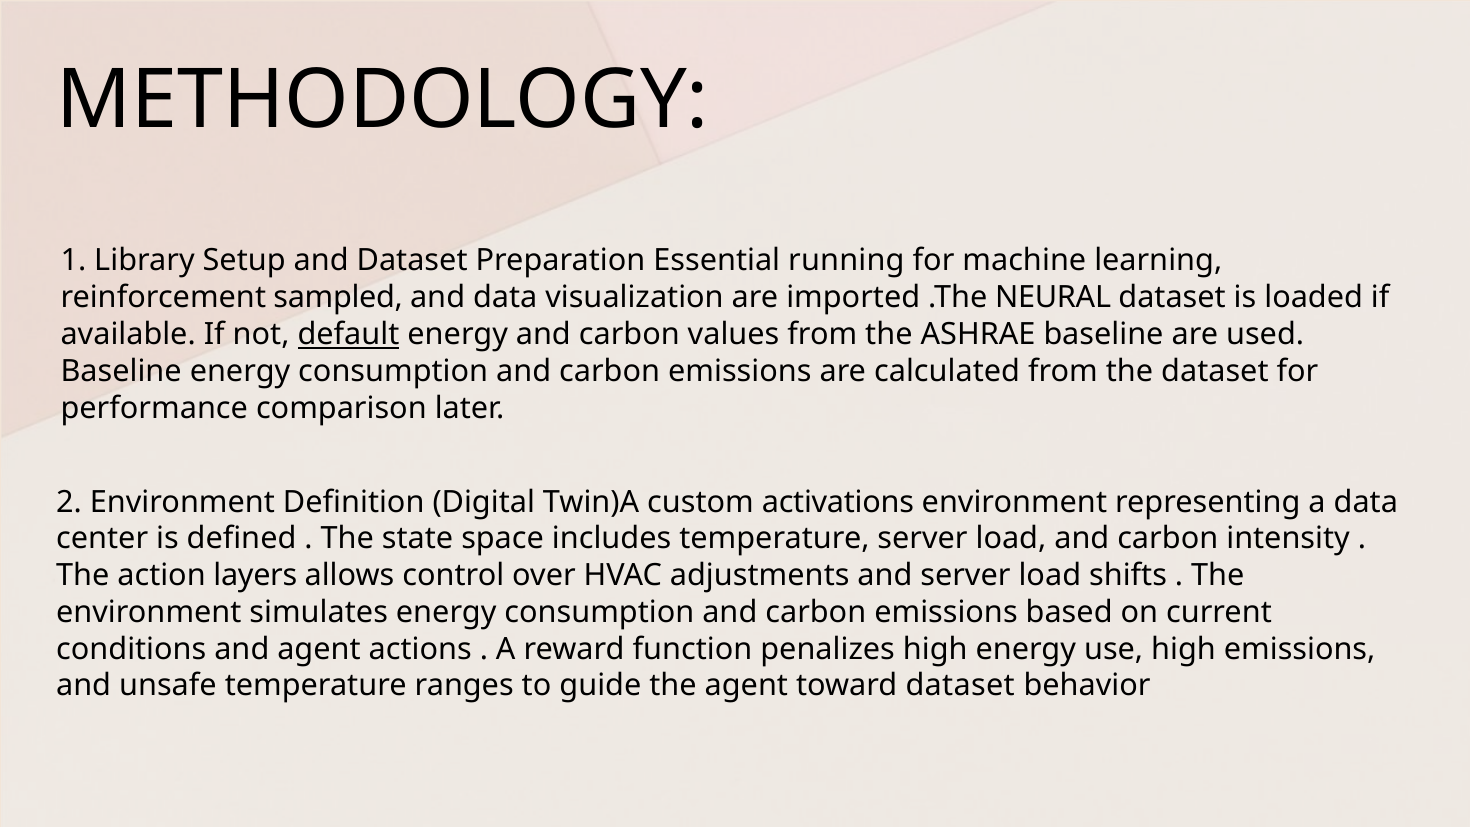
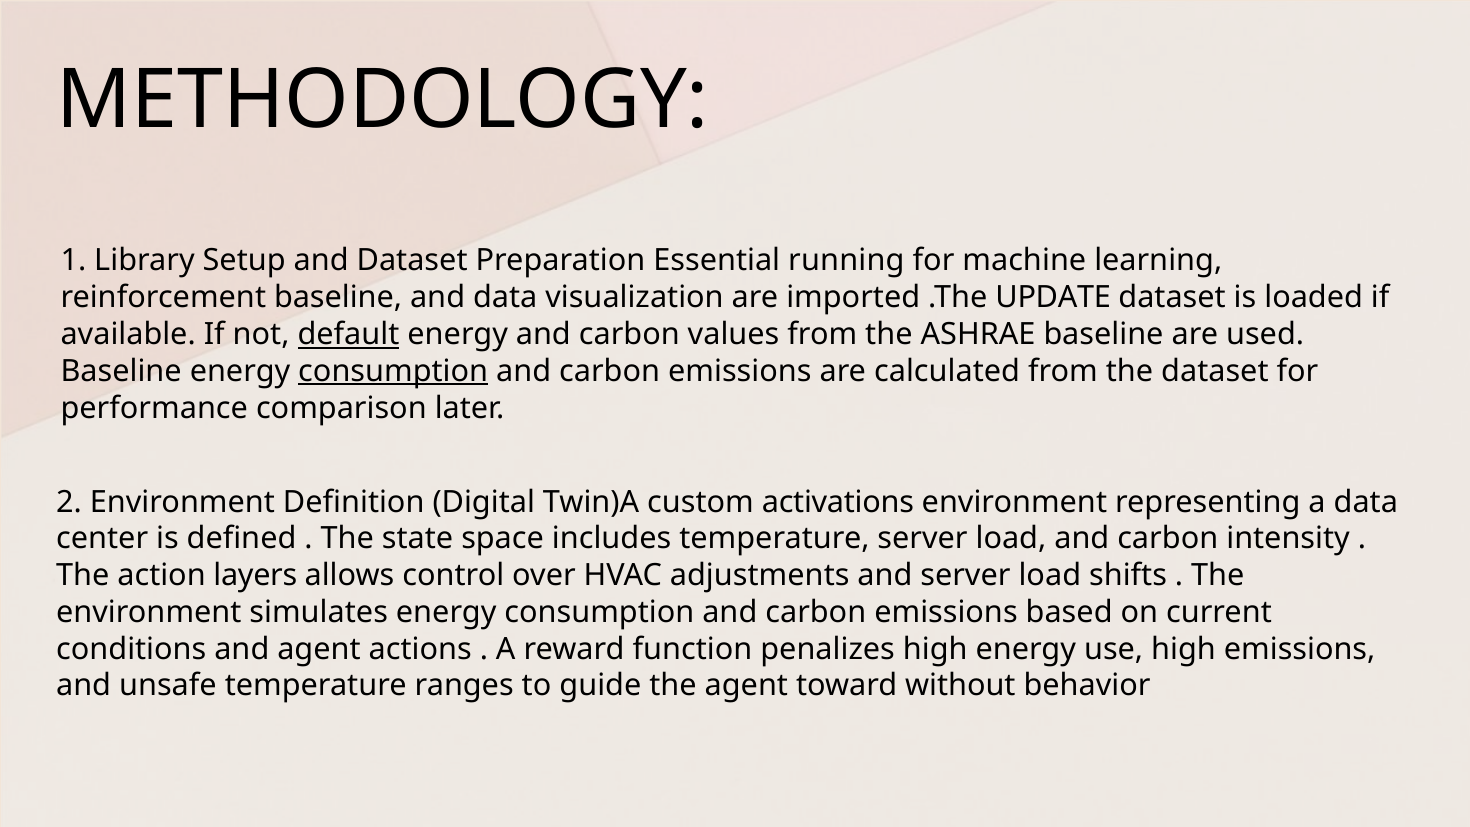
reinforcement sampled: sampled -> baseline
NEURAL: NEURAL -> UPDATE
consumption at (393, 371) underline: none -> present
toward dataset: dataset -> without
